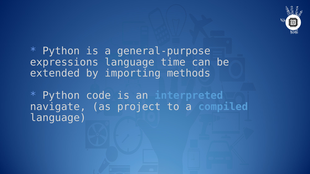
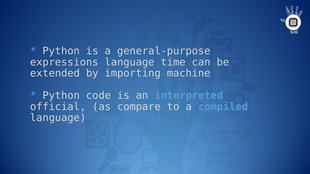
methods: methods -> machine
navigate: navigate -> official
project: project -> compare
